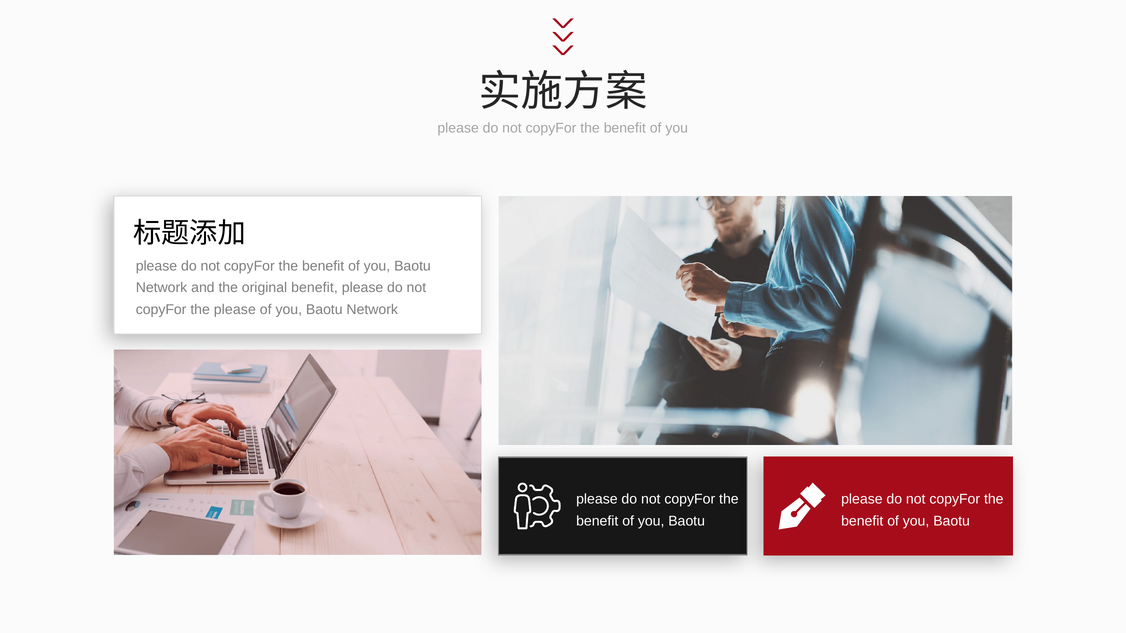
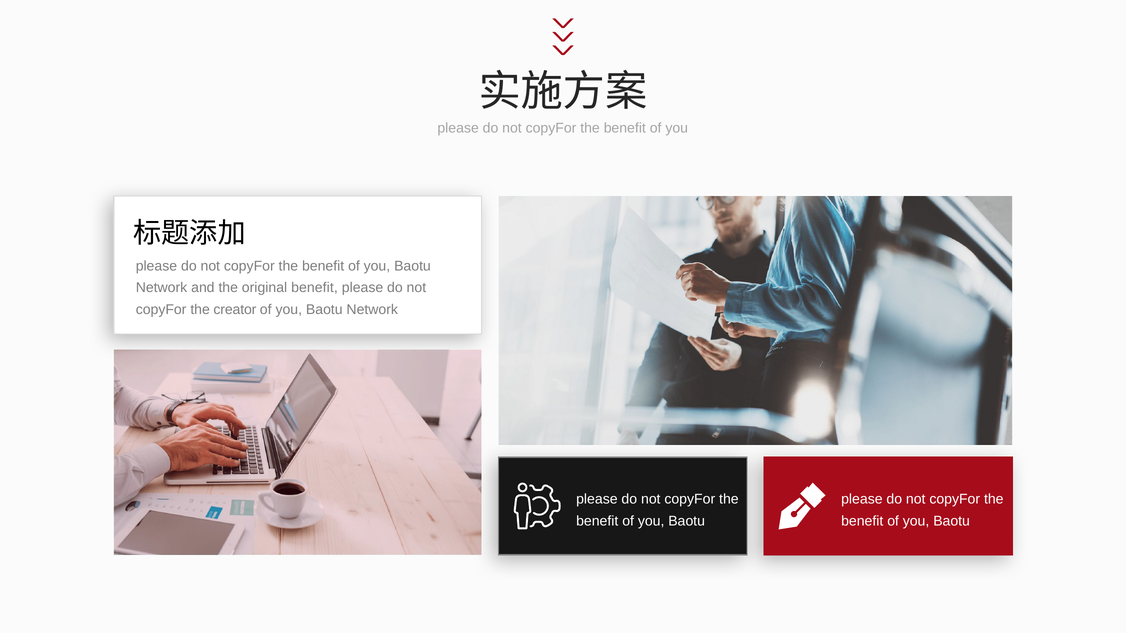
the please: please -> creator
